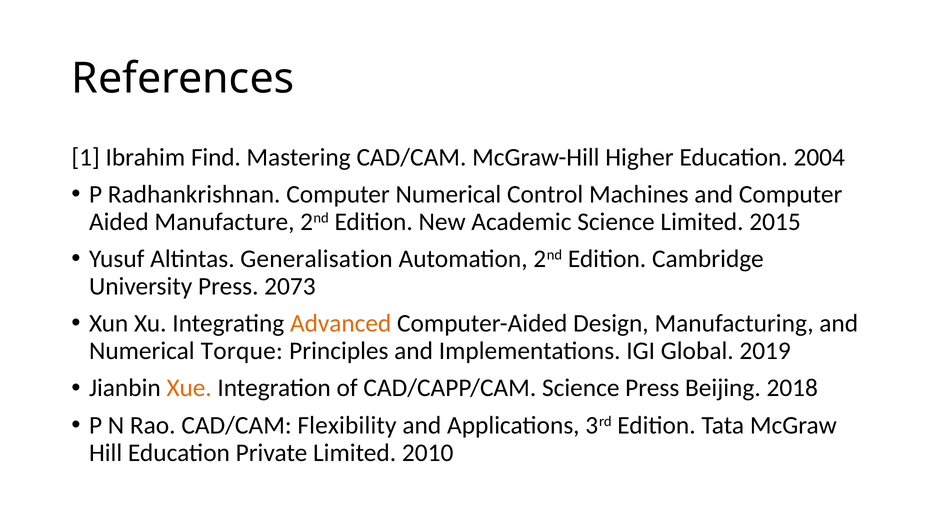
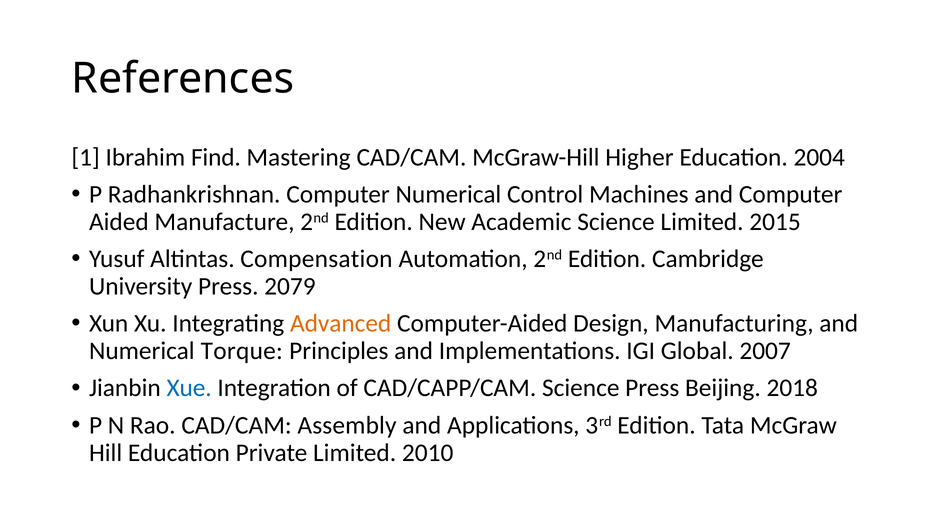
Generalisation: Generalisation -> Compensation
2073: 2073 -> 2079
2019: 2019 -> 2007
Xue colour: orange -> blue
Flexibility: Flexibility -> Assembly
